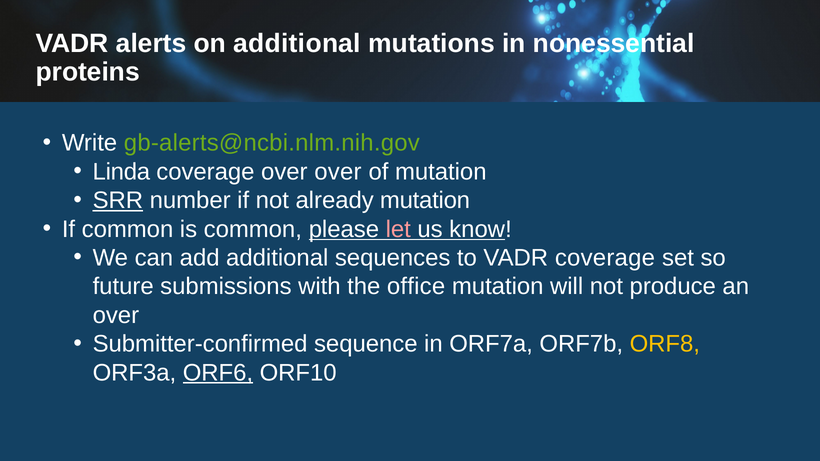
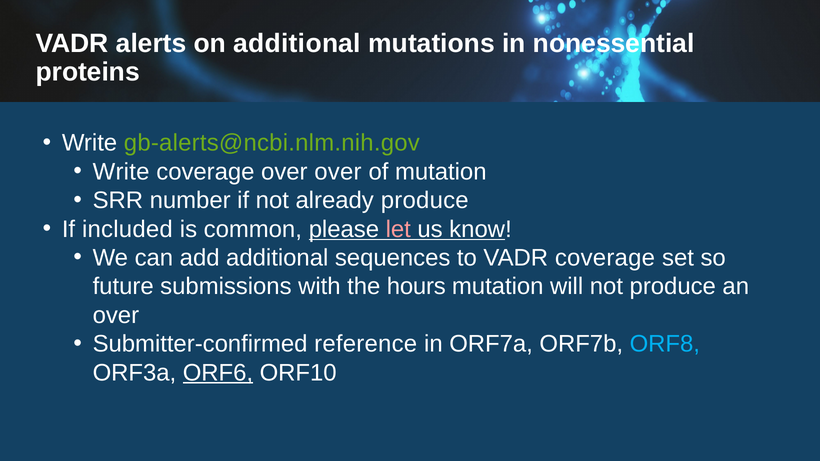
Linda at (121, 172): Linda -> Write
SRR underline: present -> none
already mutation: mutation -> produce
If common: common -> included
office: office -> hours
sequence: sequence -> reference
ORF8 colour: yellow -> light blue
